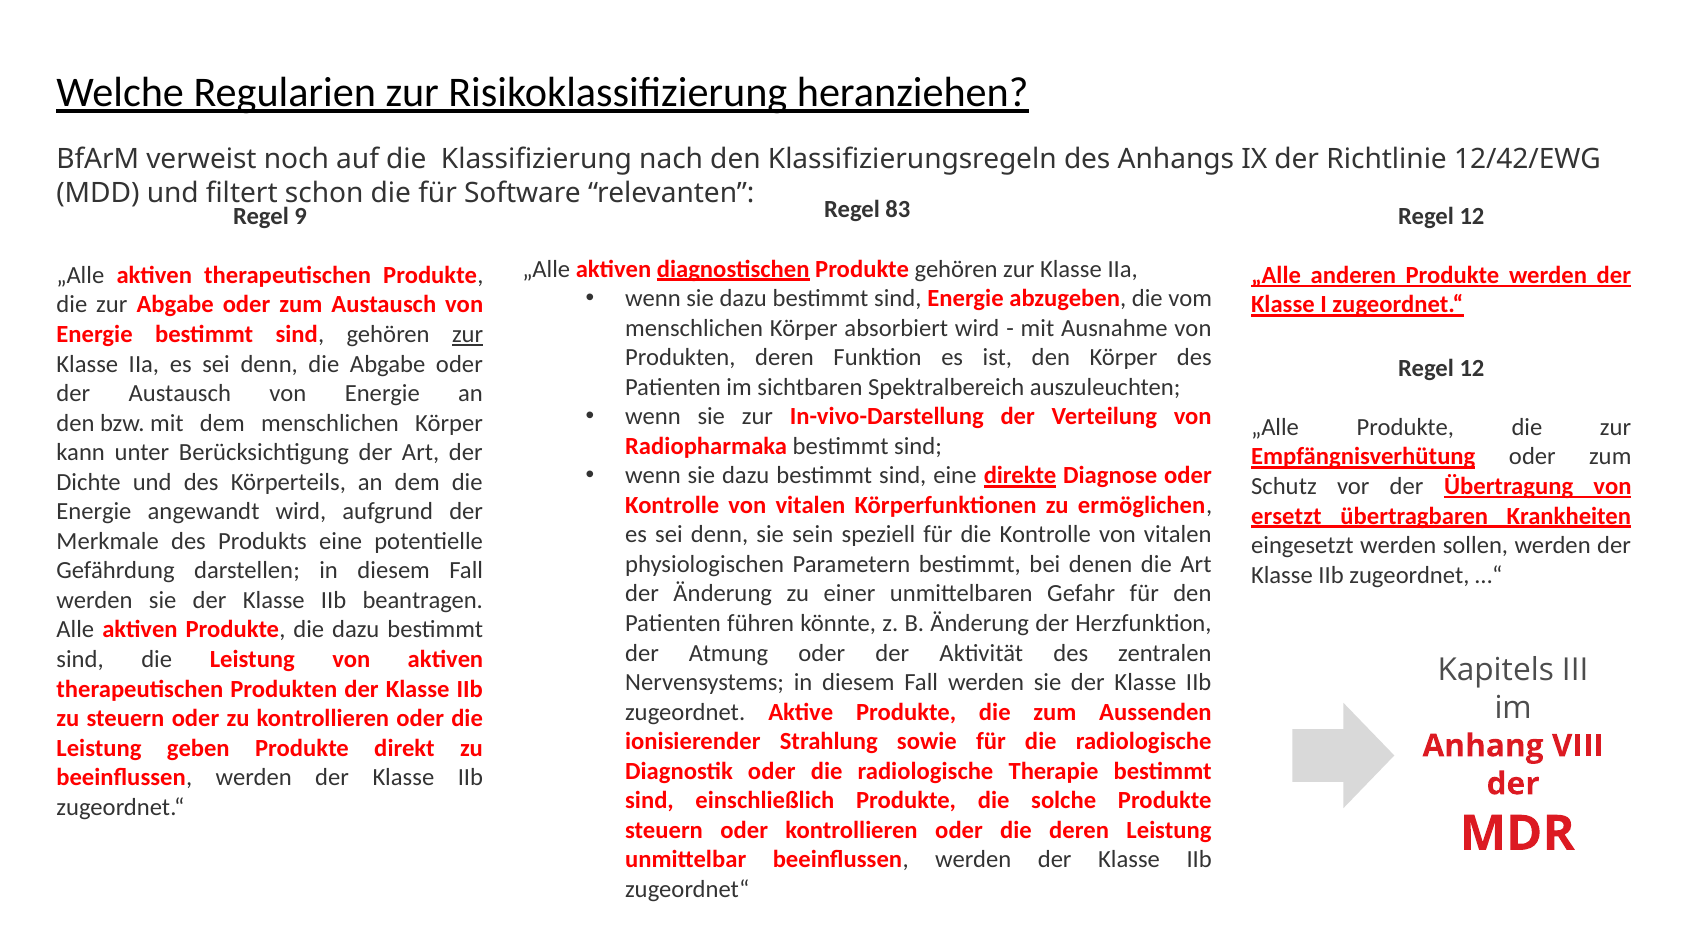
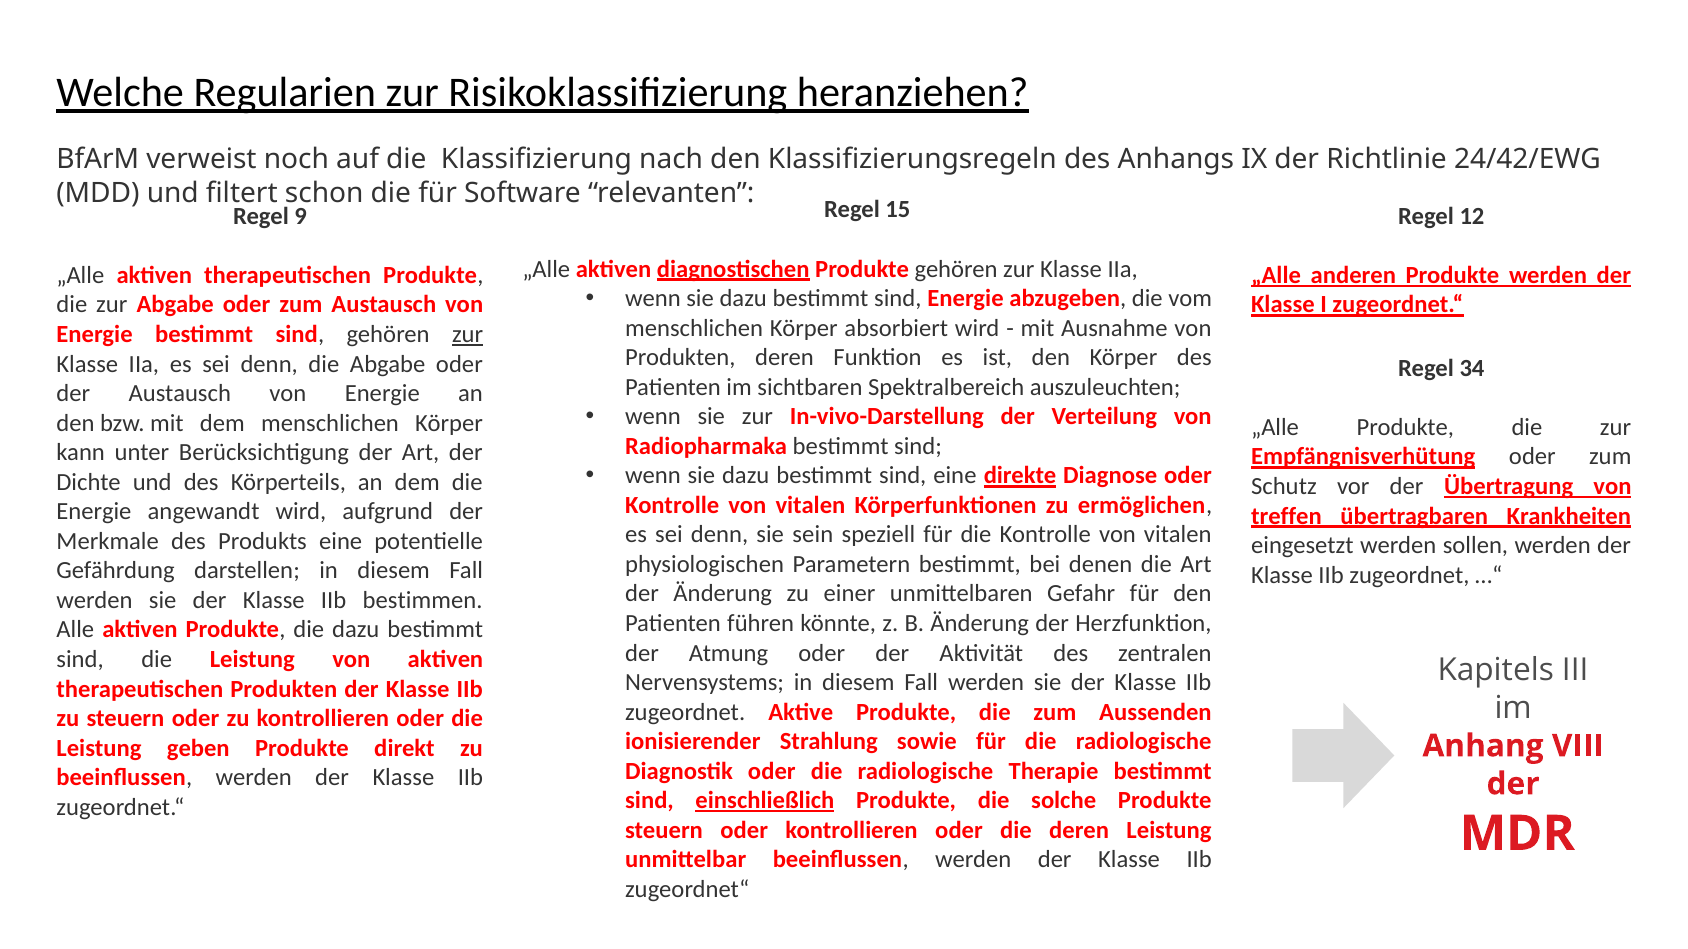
12/42/EWG: 12/42/EWG -> 24/42/EWG
83: 83 -> 15
12 at (1472, 368): 12 -> 34
ersetzt: ersetzt -> treffen
beantragen: beantragen -> bestimmen
einschließlich underline: none -> present
